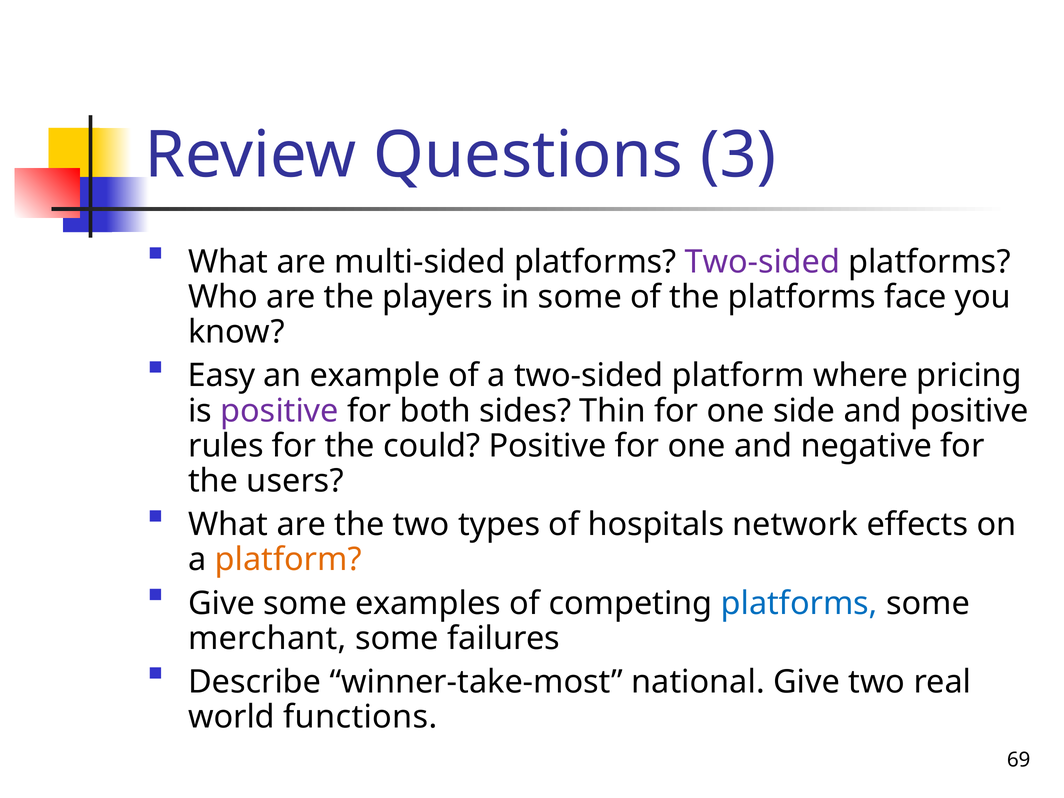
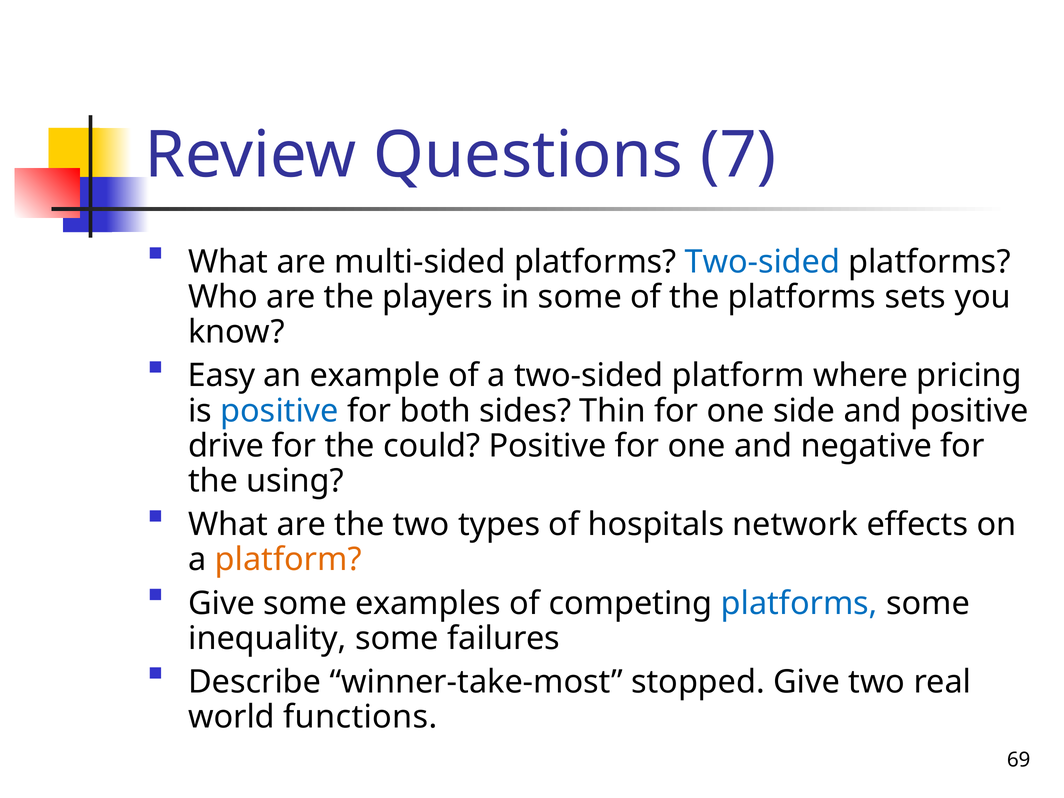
3: 3 -> 7
Two-sided at (762, 262) colour: purple -> blue
face: face -> sets
positive at (280, 411) colour: purple -> blue
rules: rules -> drive
users: users -> using
merchant: merchant -> inequality
national: national -> stopped
